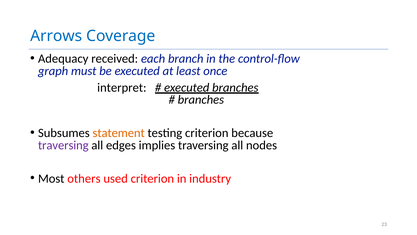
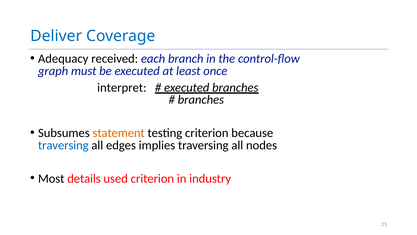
Arrows: Arrows -> Deliver
traversing at (63, 145) colour: purple -> blue
others: others -> details
